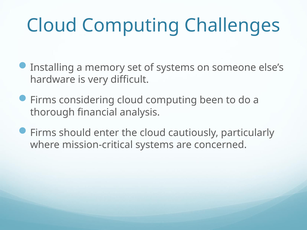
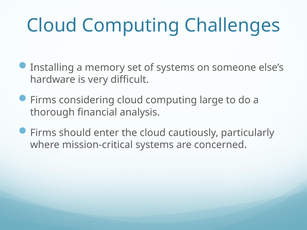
been: been -> large
